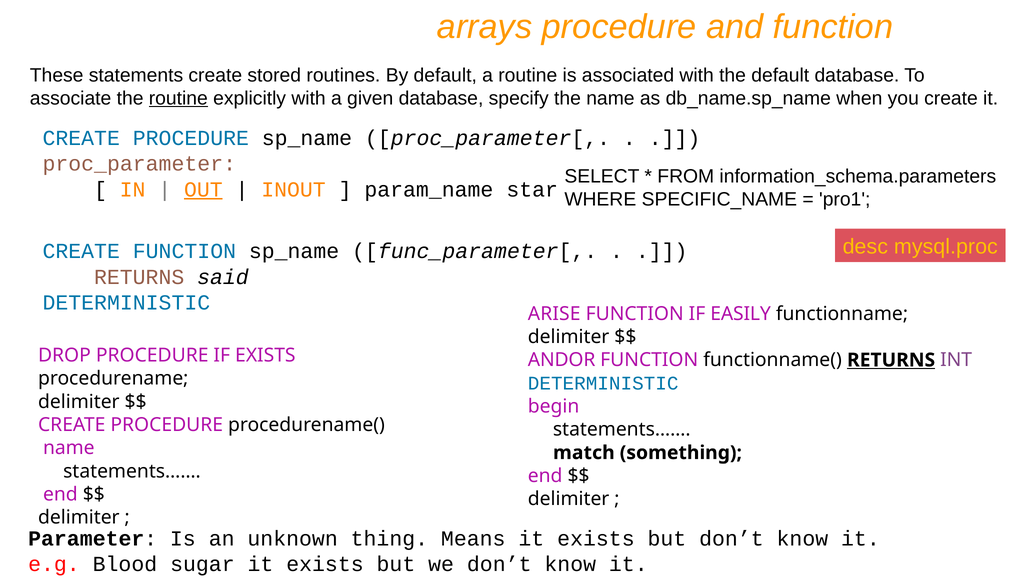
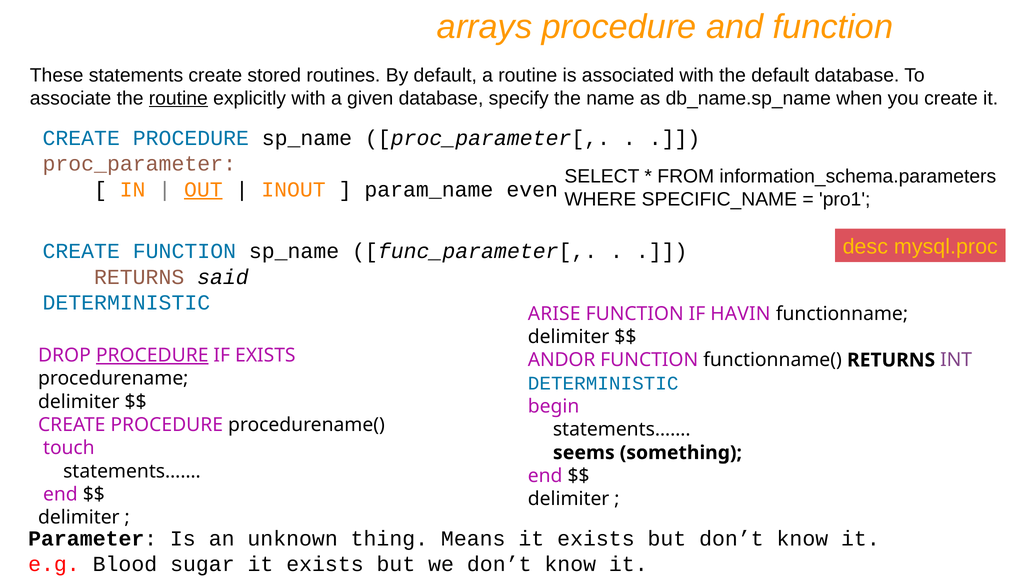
star: star -> even
EASILY: EASILY -> HAVIN
PROCEDURE at (152, 356) underline: none -> present
RETURNS at (891, 360) underline: present -> none
name at (69, 448): name -> touch
match: match -> seems
